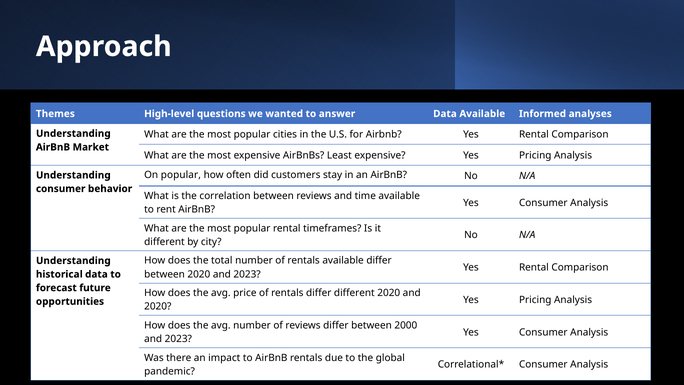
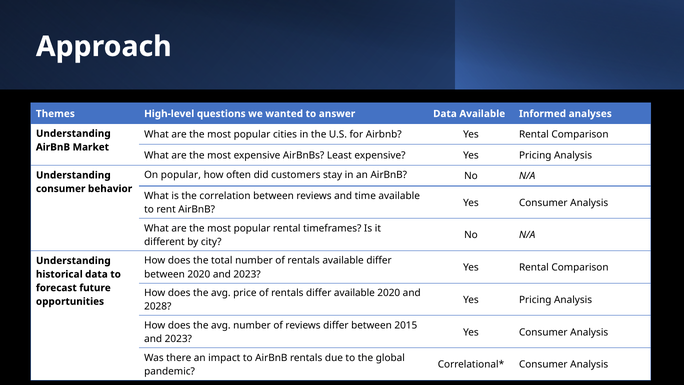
differ different: different -> available
2020 at (158, 306): 2020 -> 2028
2000: 2000 -> 2015
